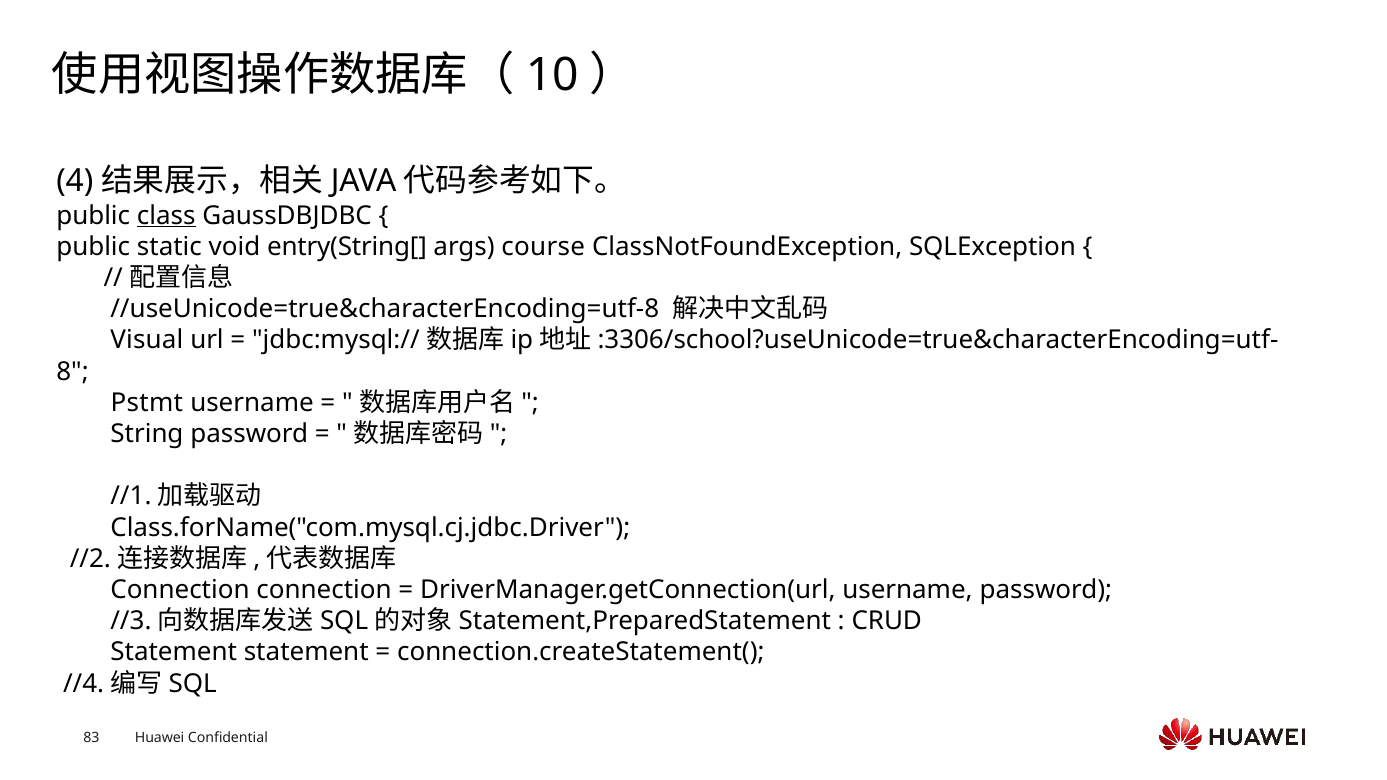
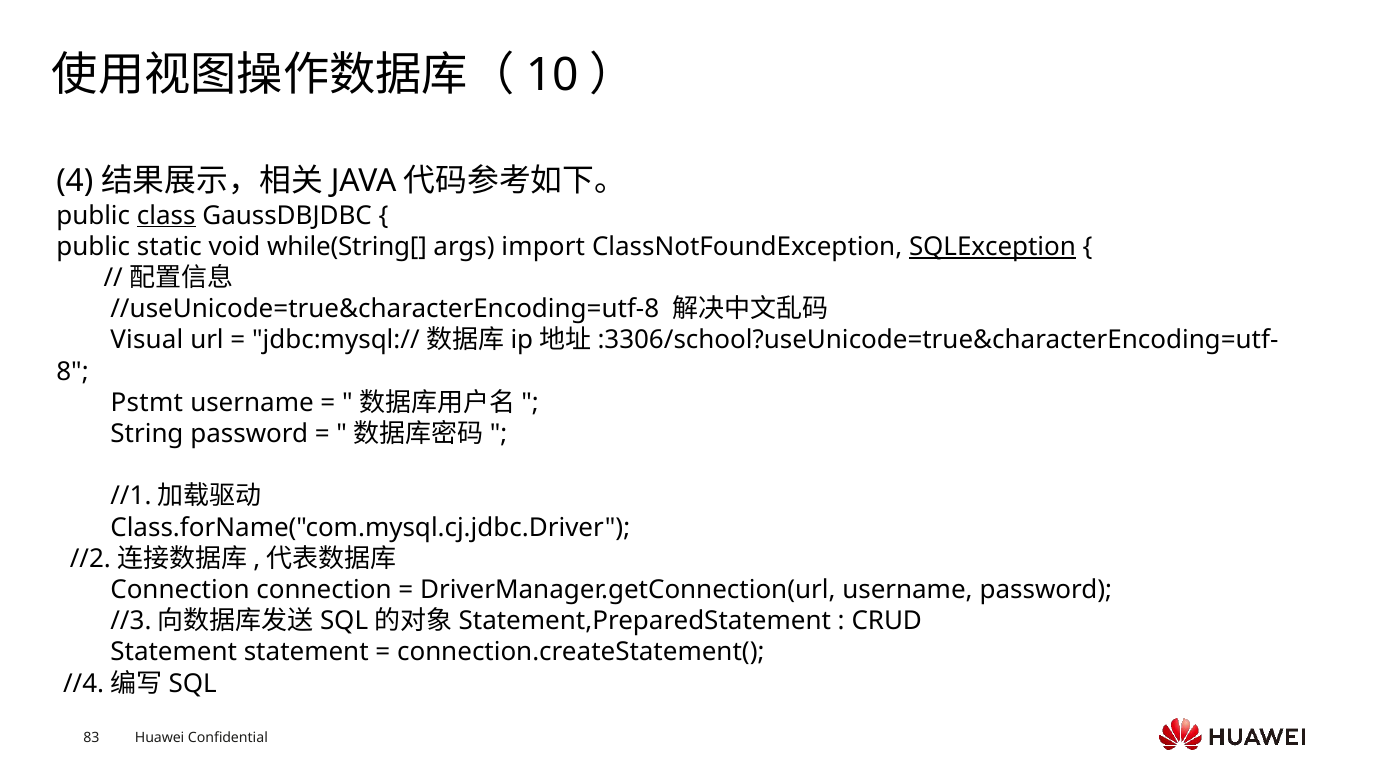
entry(String[: entry(String[ -> while(String[
course: course -> import
SQLException underline: none -> present
